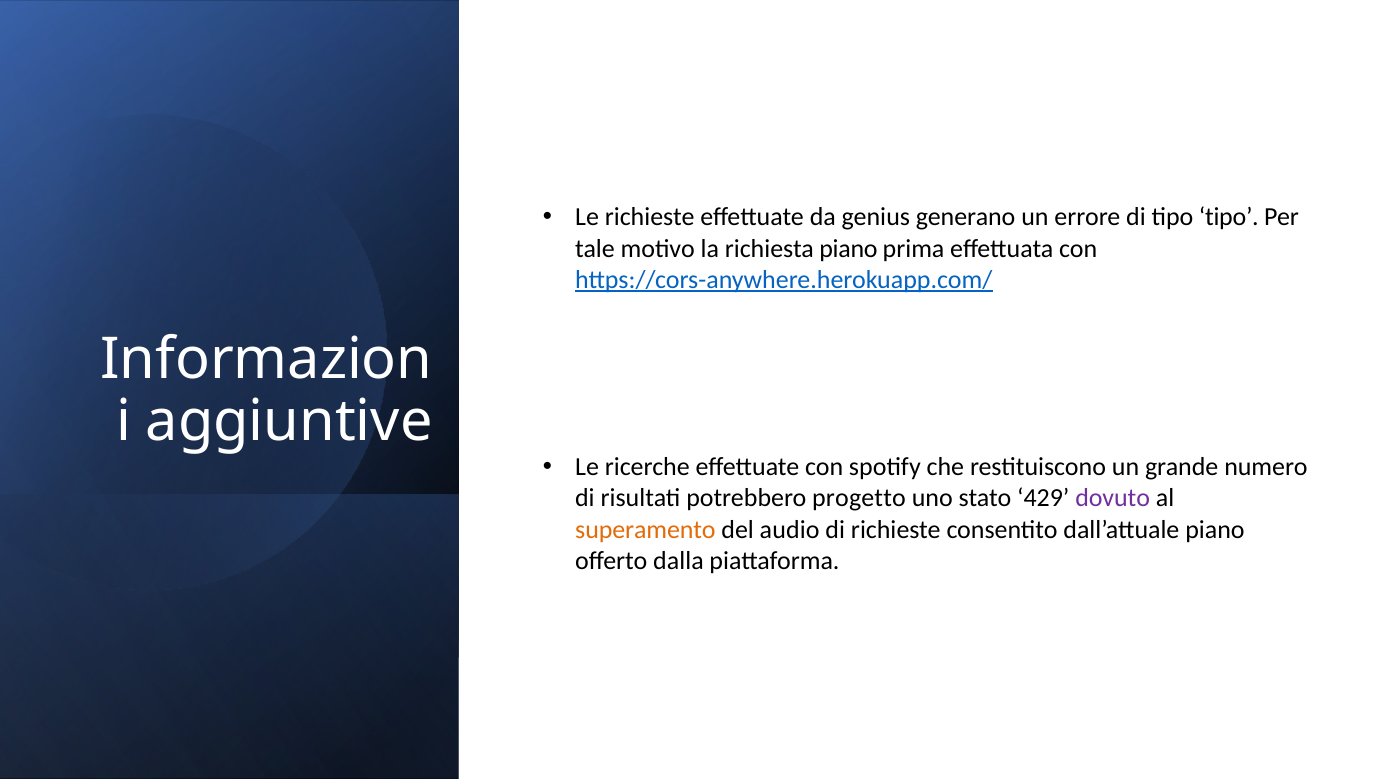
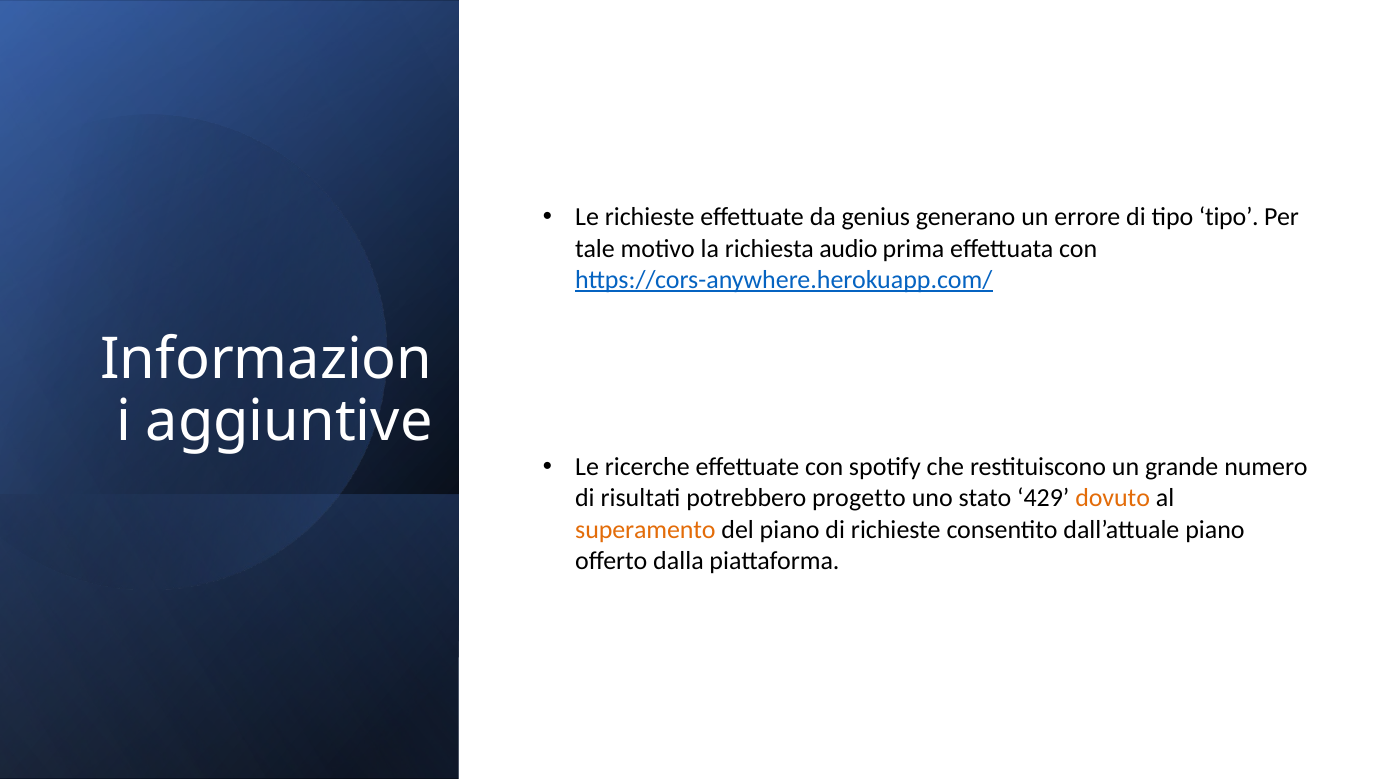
richiesta piano: piano -> audio
dovuto colour: purple -> orange
del audio: audio -> piano
